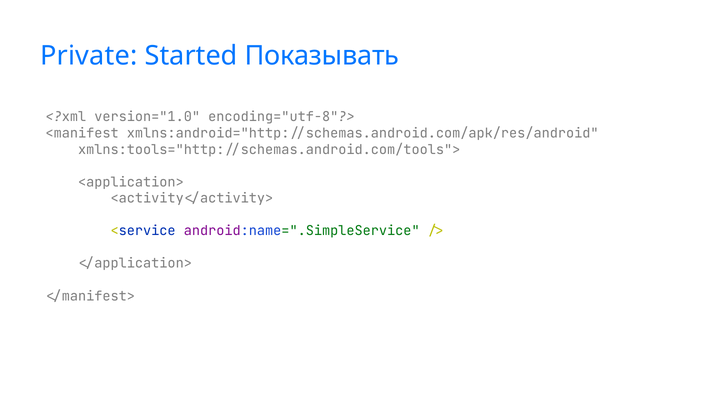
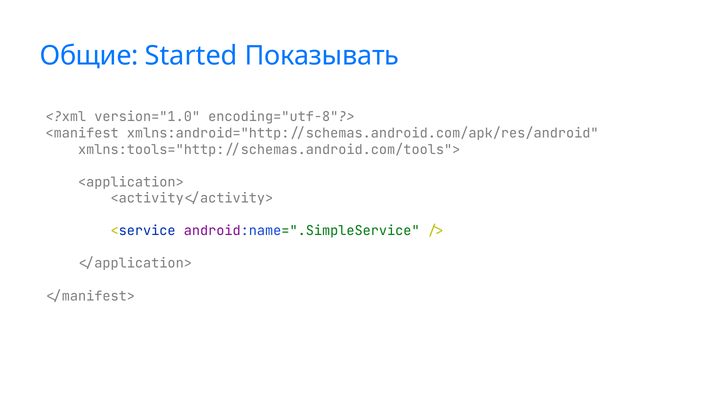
Private: Private -> Общие
